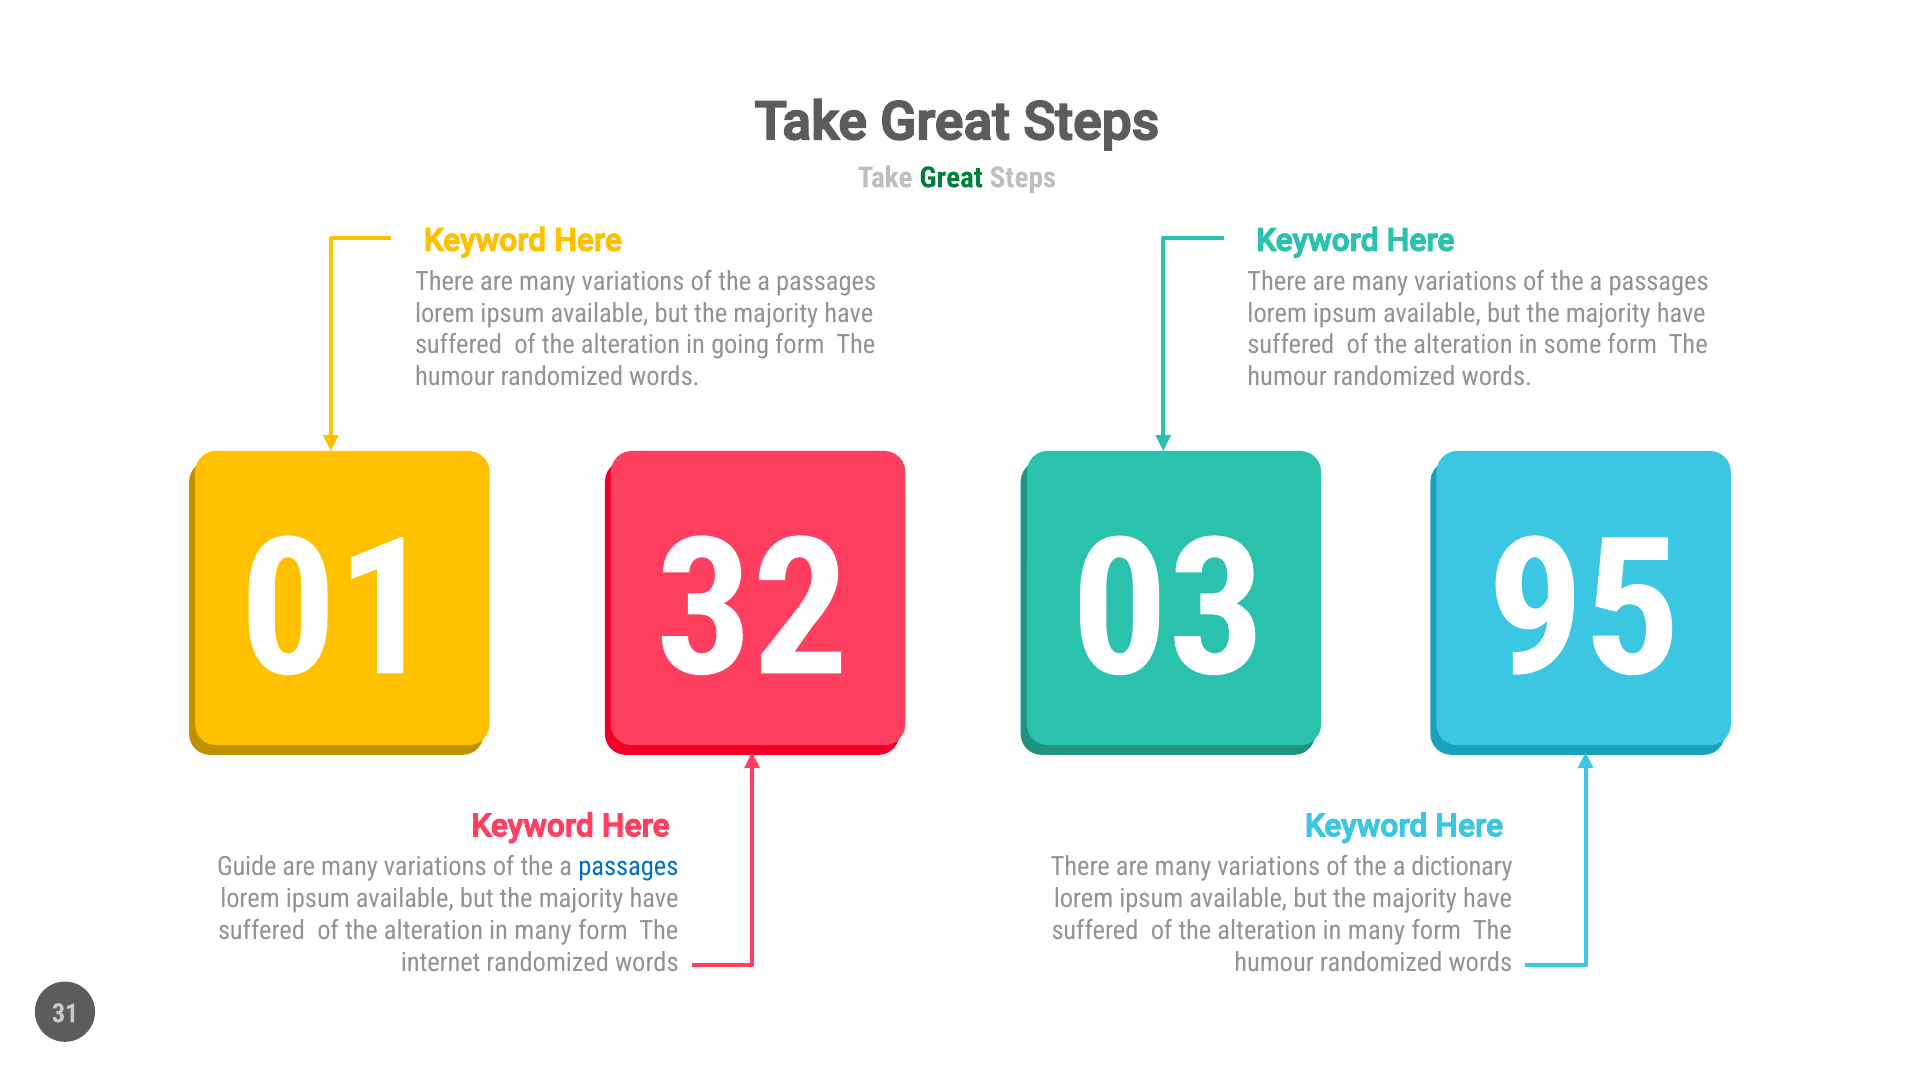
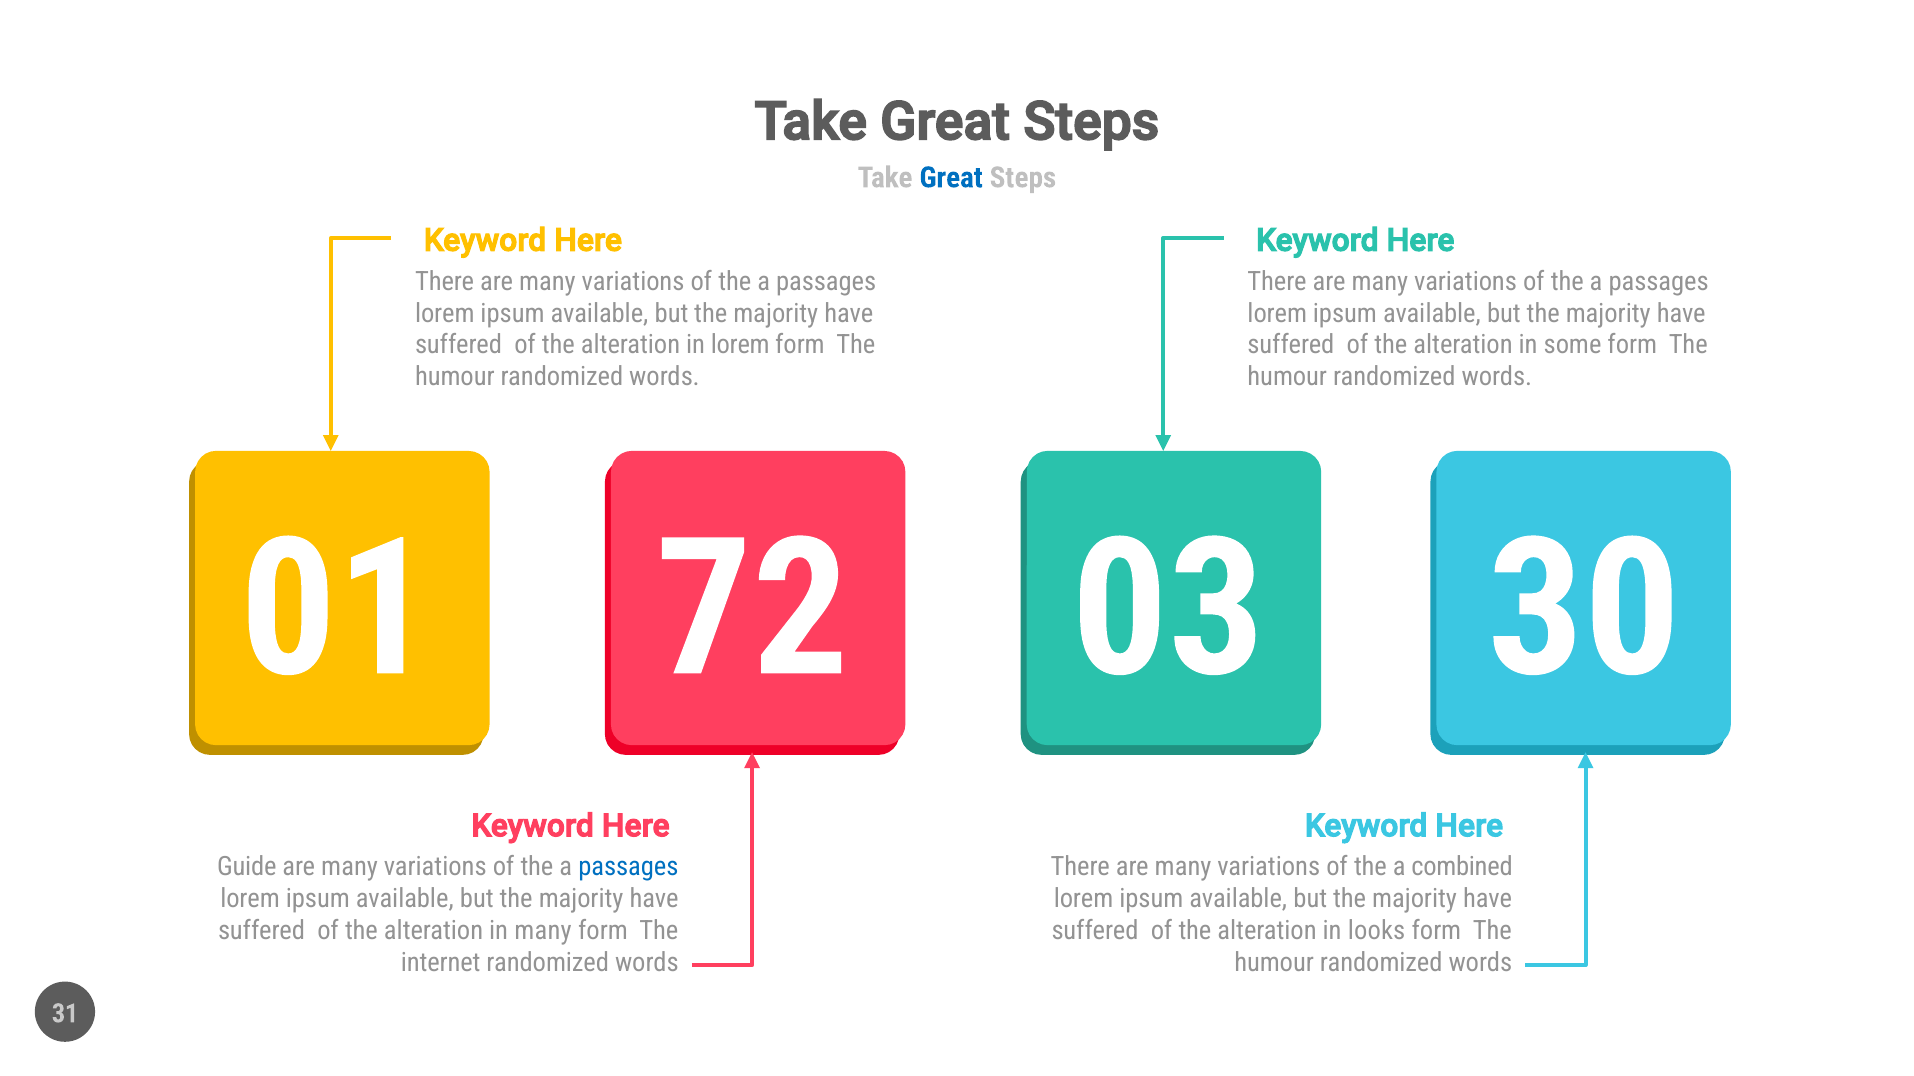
Great at (951, 178) colour: green -> blue
in going: going -> lorem
32: 32 -> 72
95: 95 -> 30
dictionary: dictionary -> combined
many at (1377, 931): many -> looks
